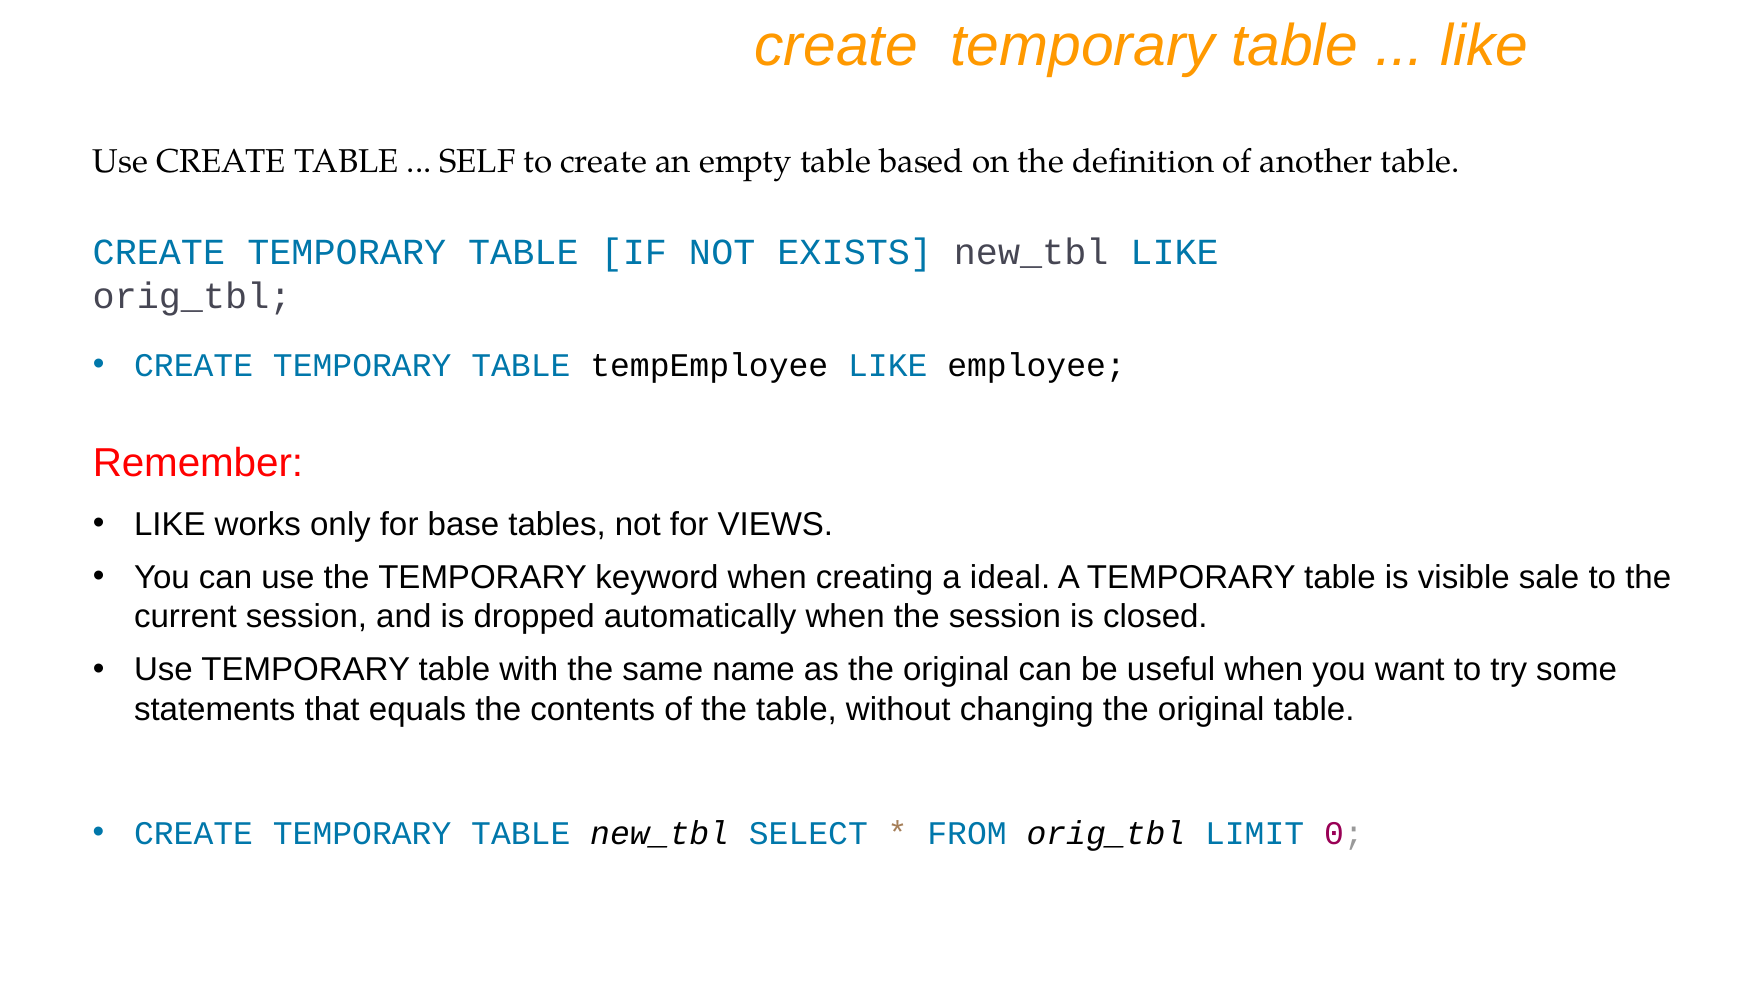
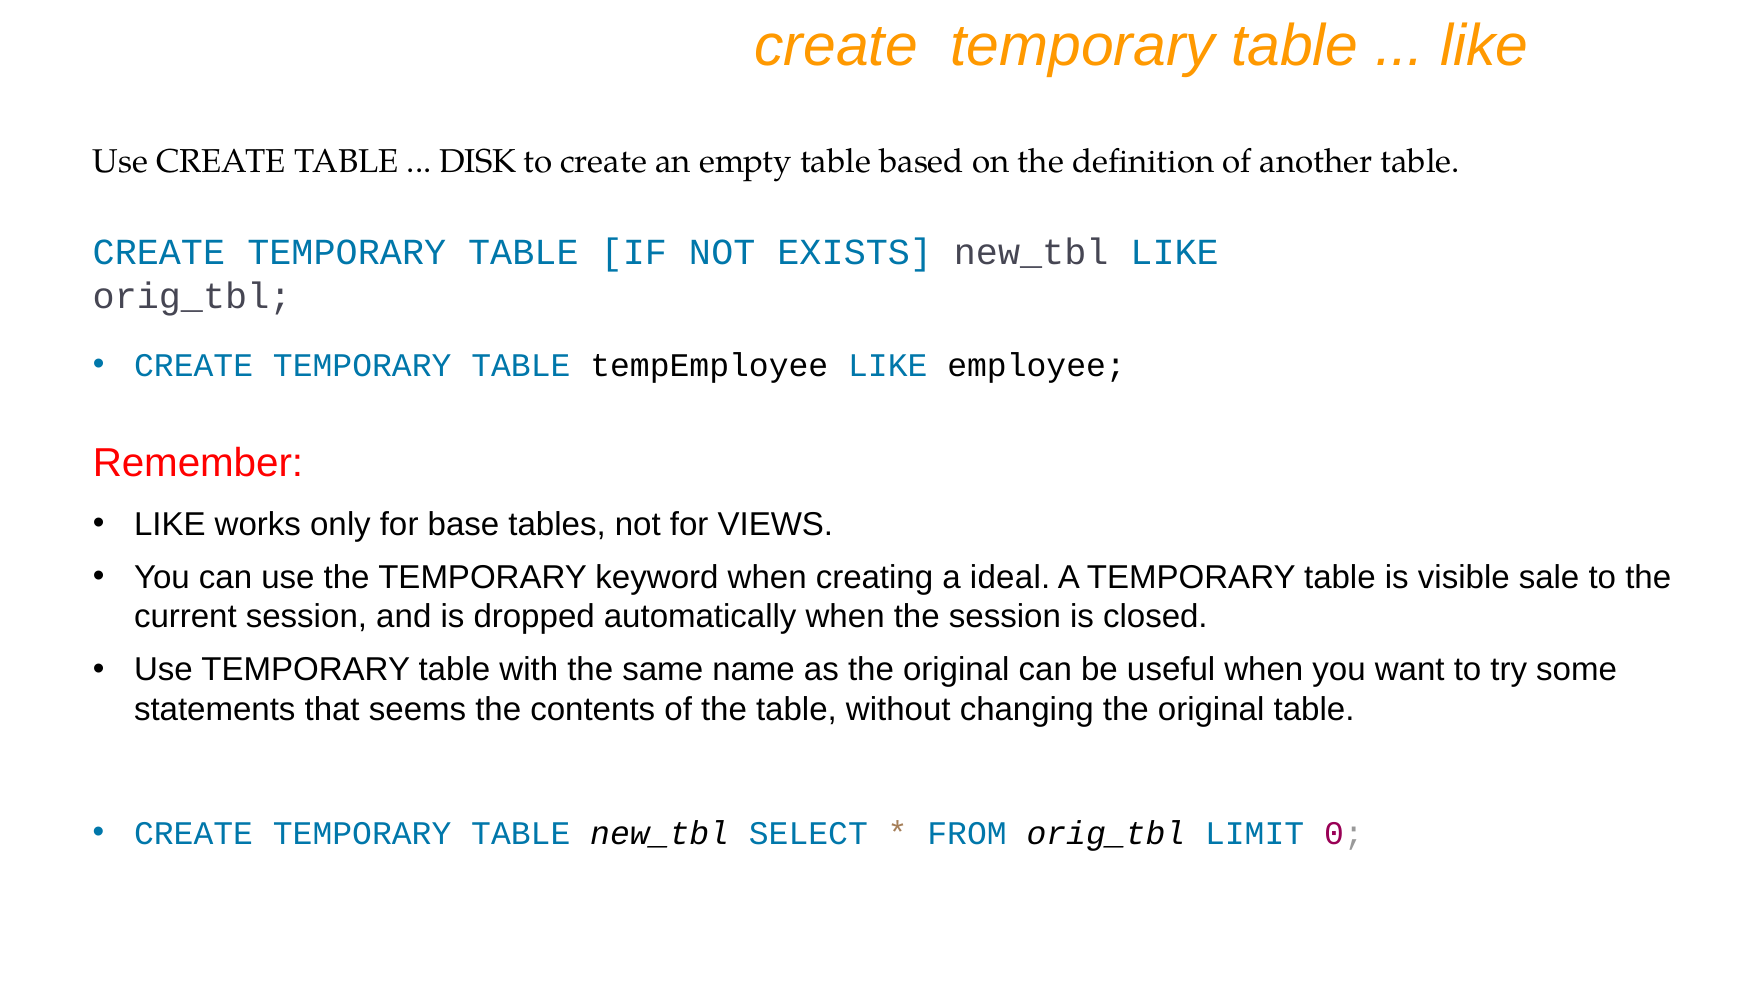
SELF: SELF -> DISK
equals: equals -> seems
